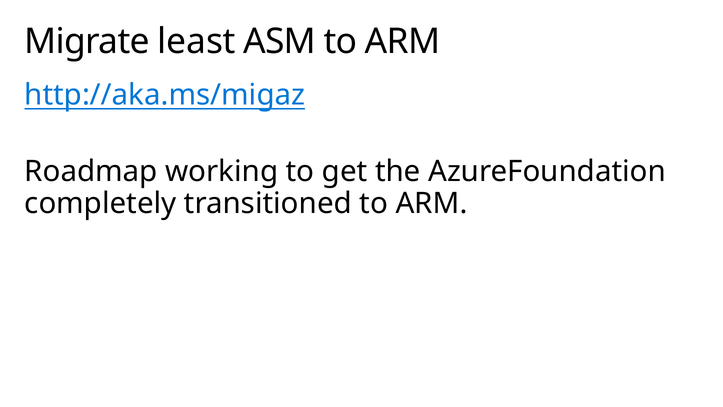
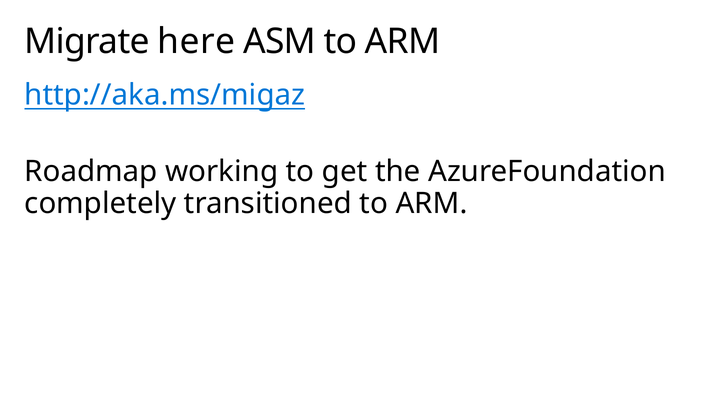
least: least -> here
